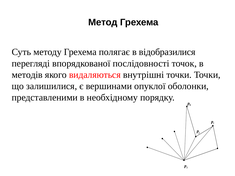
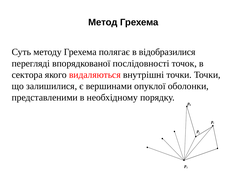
методів: методів -> сектора
